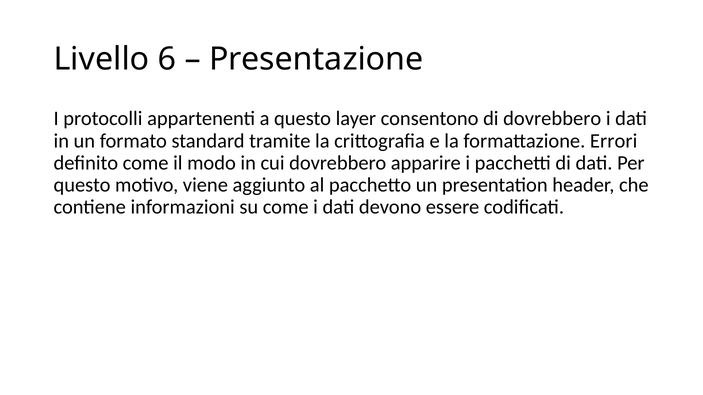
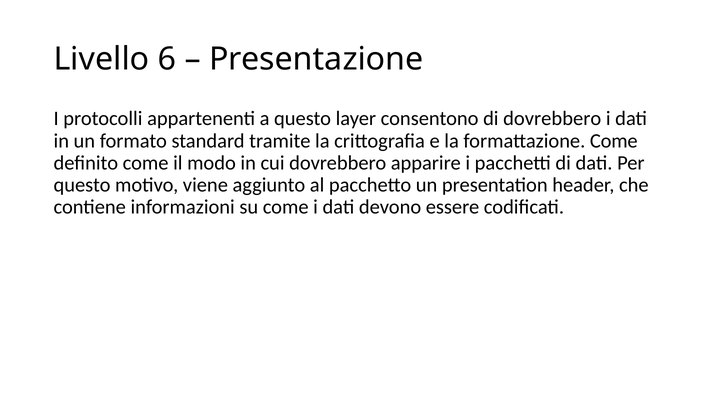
formattazione Errori: Errori -> Come
